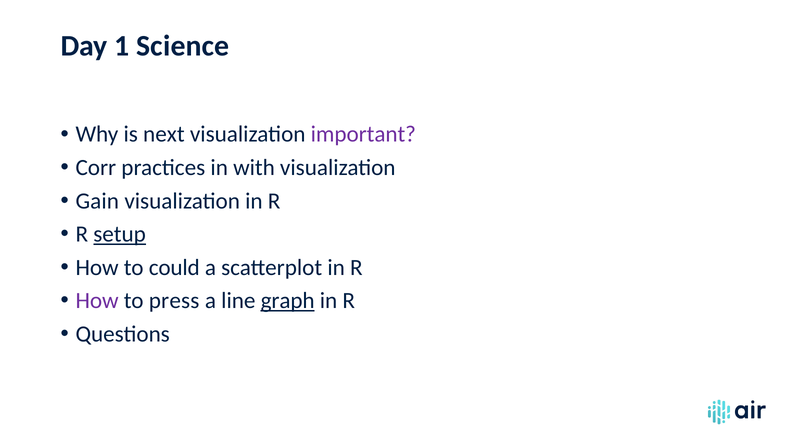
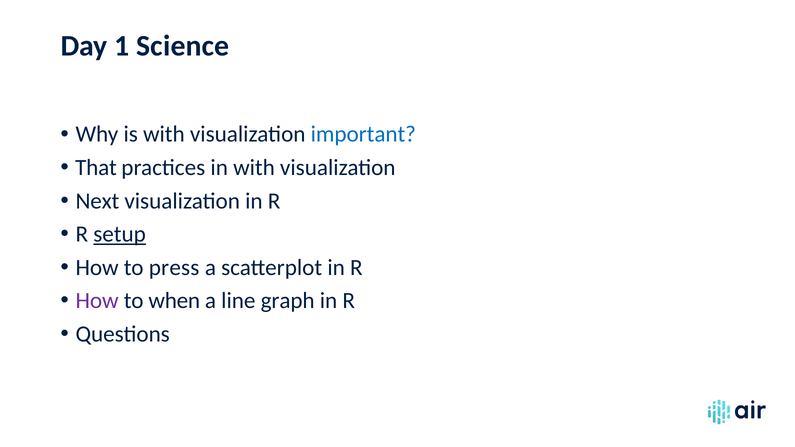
is next: next -> with
important colour: purple -> blue
Corr: Corr -> That
Gain: Gain -> Next
could: could -> press
press: press -> when
graph underline: present -> none
